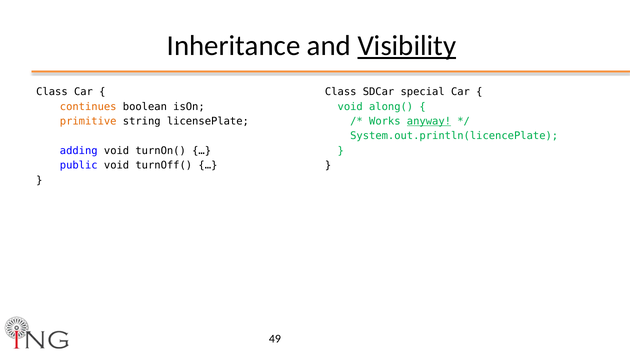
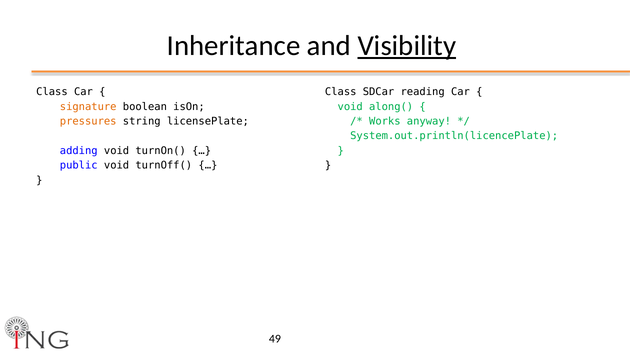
special: special -> reading
continues: continues -> signature
primitive: primitive -> pressures
anyway underline: present -> none
